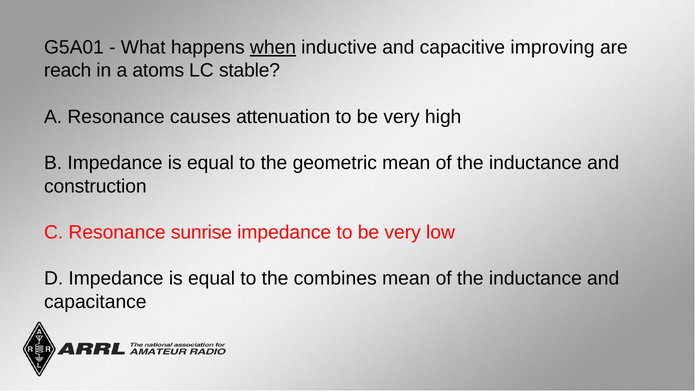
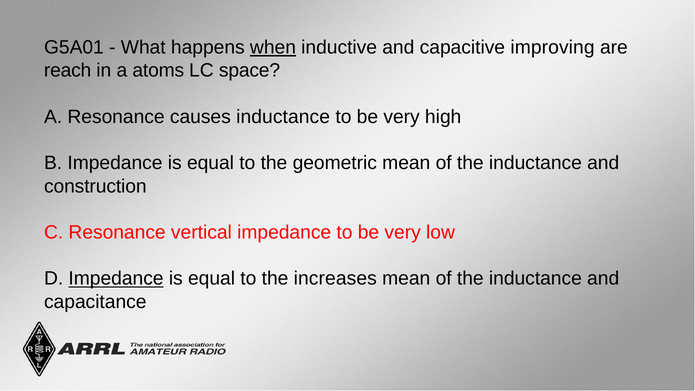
stable: stable -> space
causes attenuation: attenuation -> inductance
sunrise: sunrise -> vertical
Impedance at (116, 279) underline: none -> present
combines: combines -> increases
